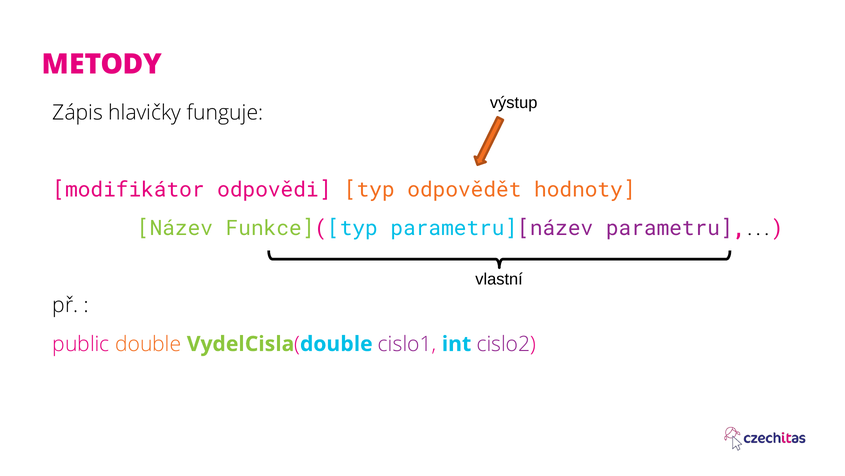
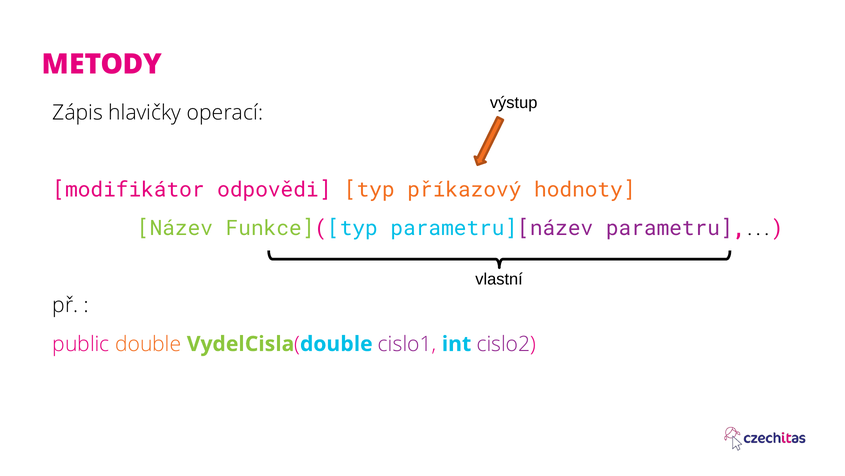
funguje: funguje -> operací
odpovědět: odpovědět -> příkazový
